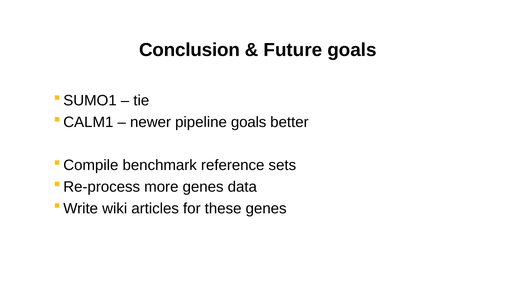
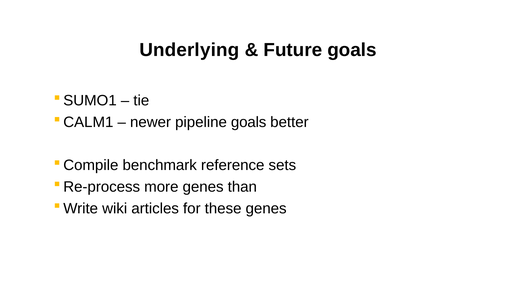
Conclusion: Conclusion -> Underlying
data: data -> than
